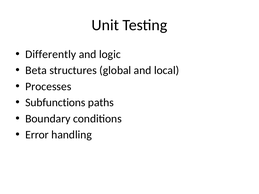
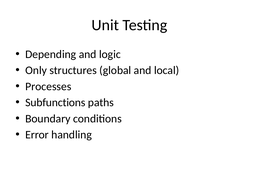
Differently: Differently -> Depending
Beta: Beta -> Only
